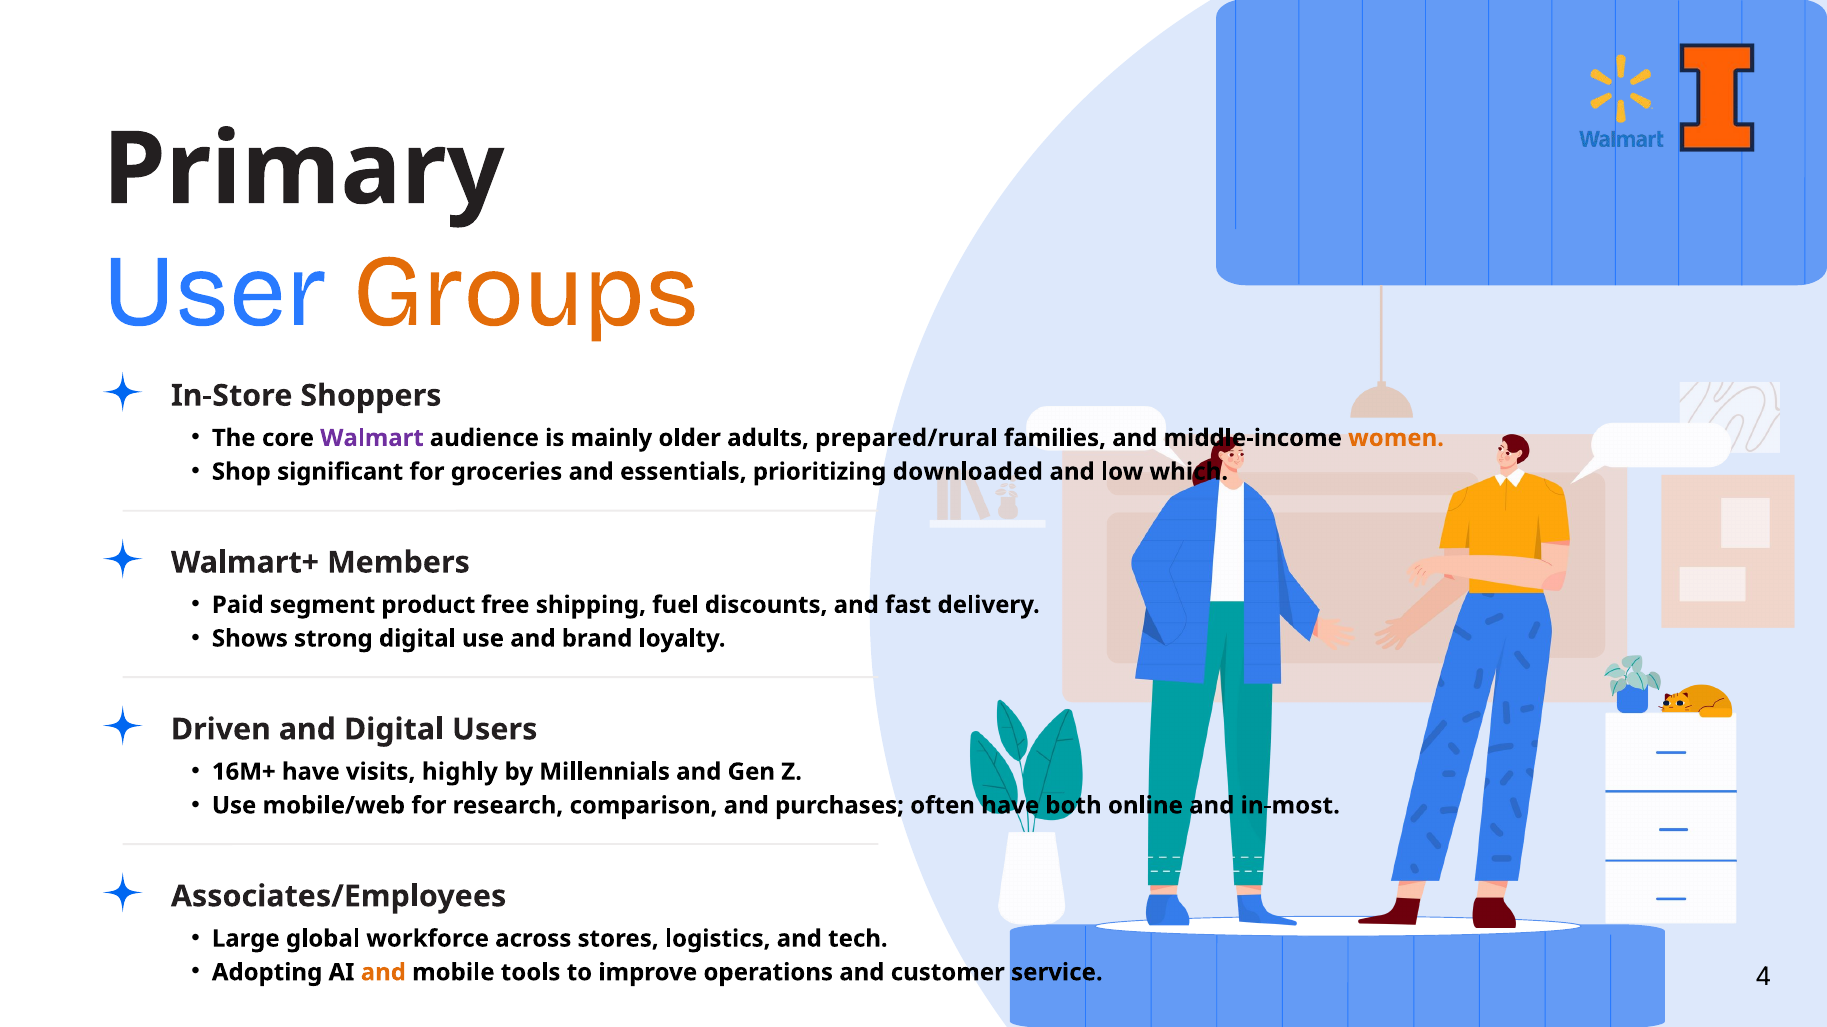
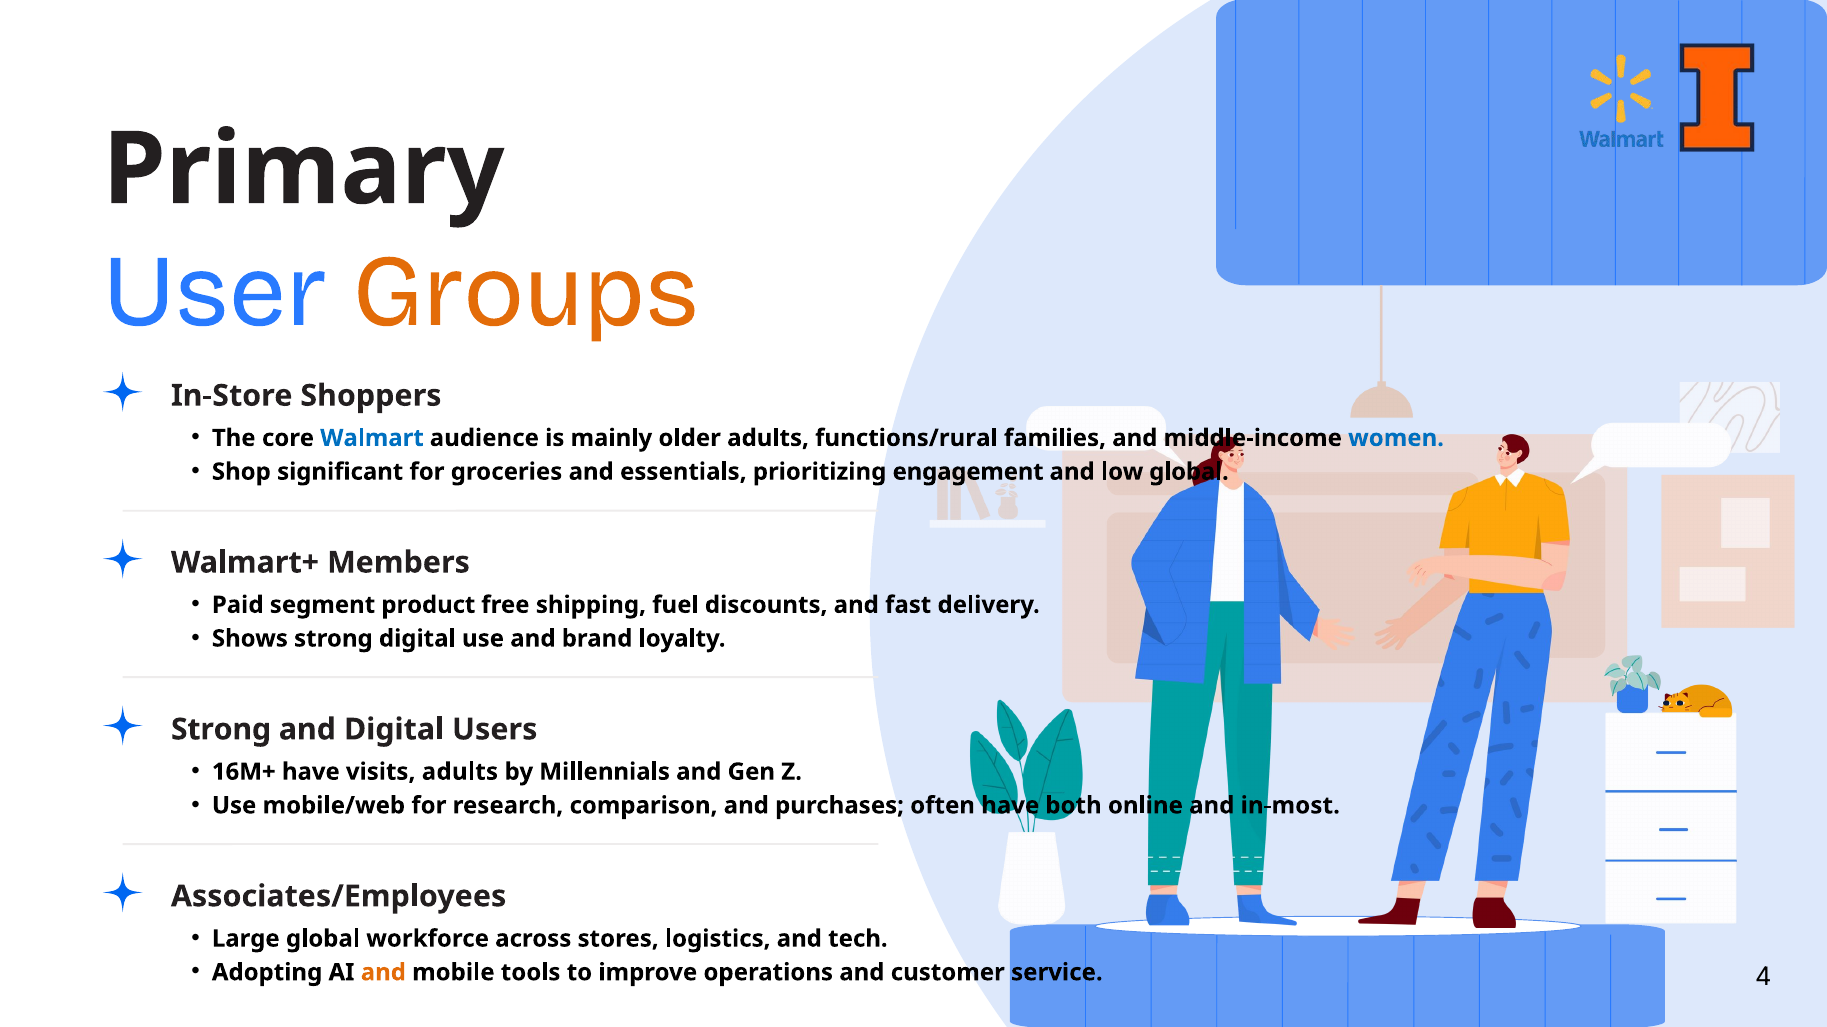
Walmart colour: purple -> blue
prepared/rural: prepared/rural -> functions/rural
women colour: orange -> blue
downloaded: downloaded -> engagement
low which: which -> global
Driven at (221, 730): Driven -> Strong
visits highly: highly -> adults
